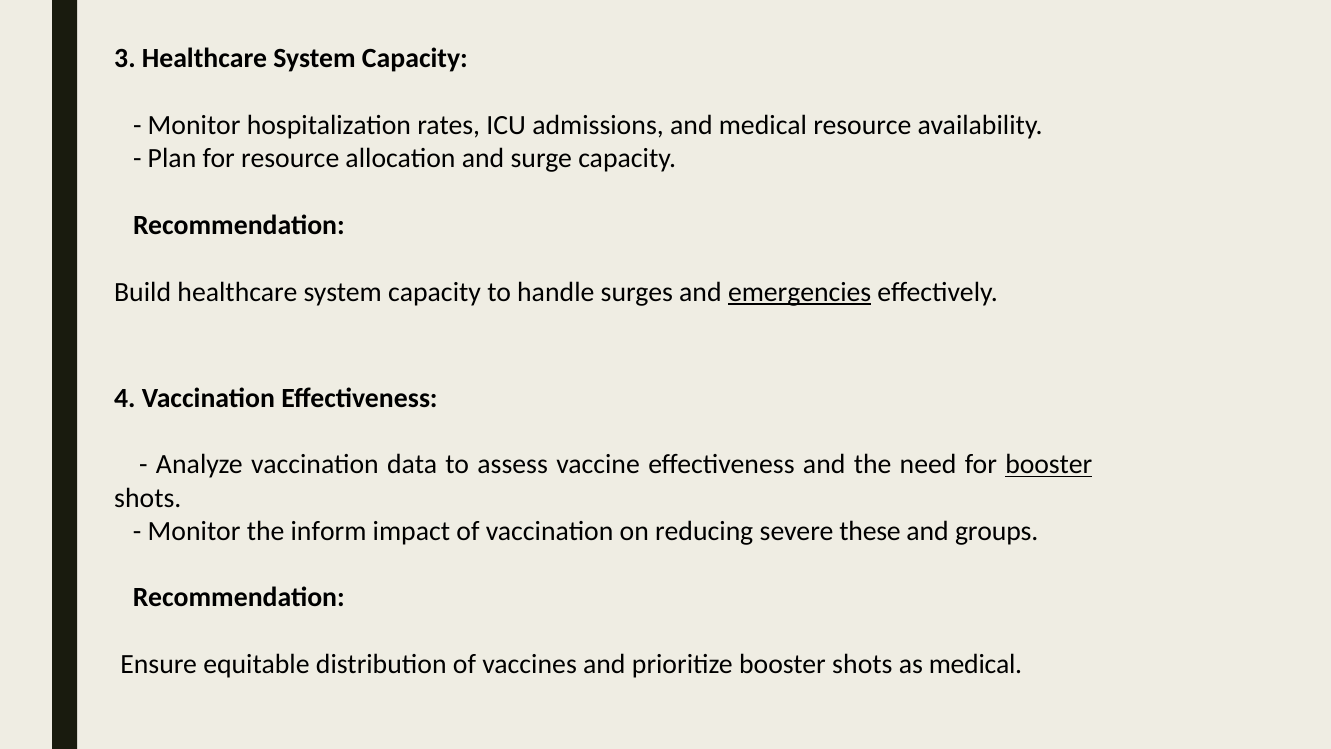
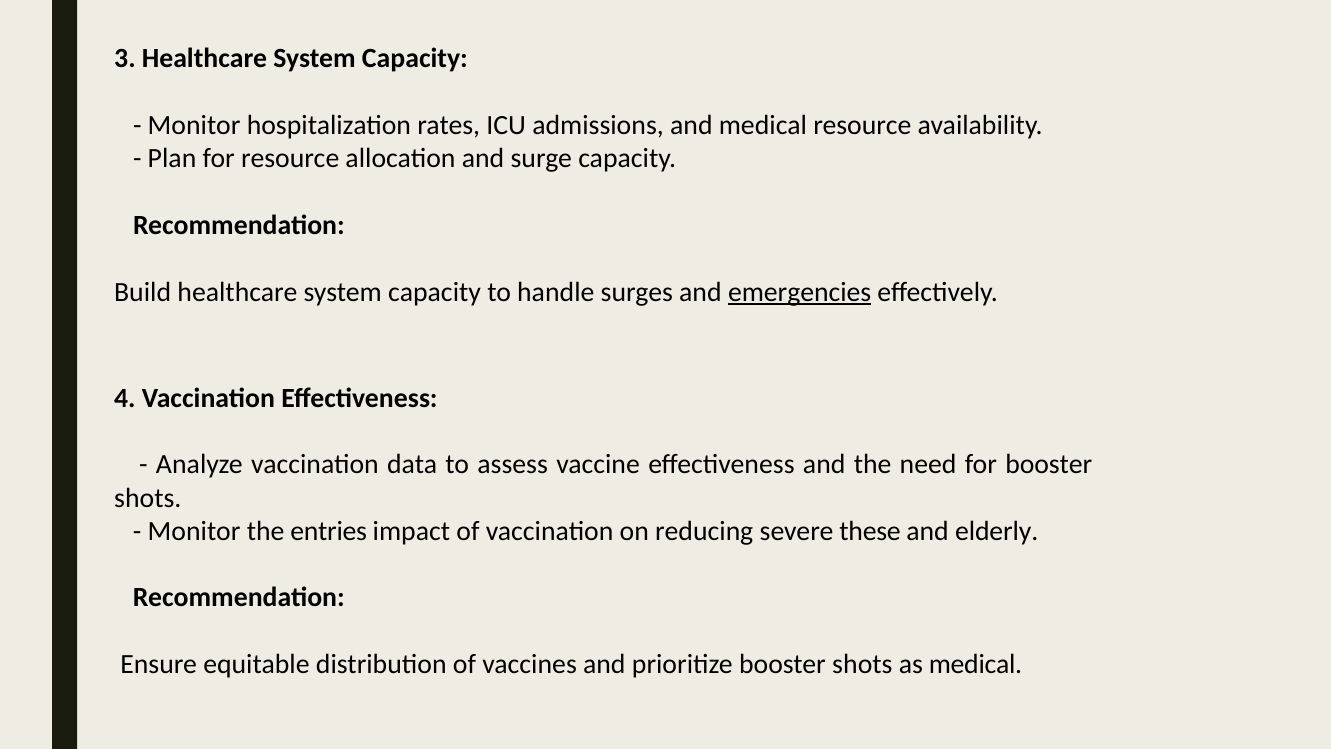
booster at (1049, 464) underline: present -> none
inform: inform -> entries
groups: groups -> elderly
